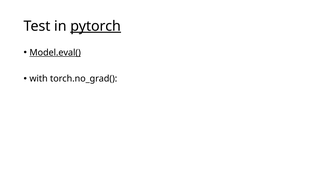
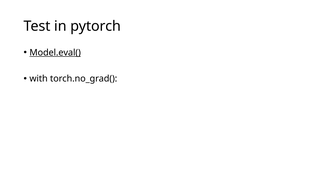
pytorch underline: present -> none
